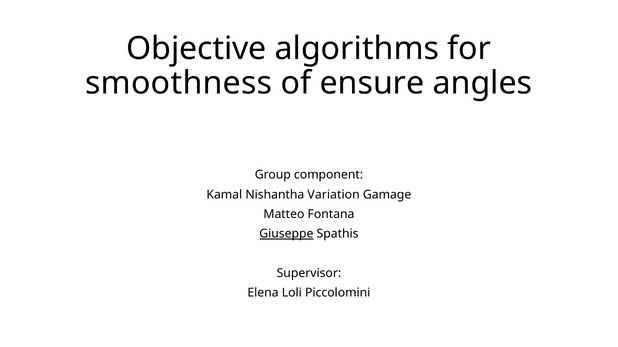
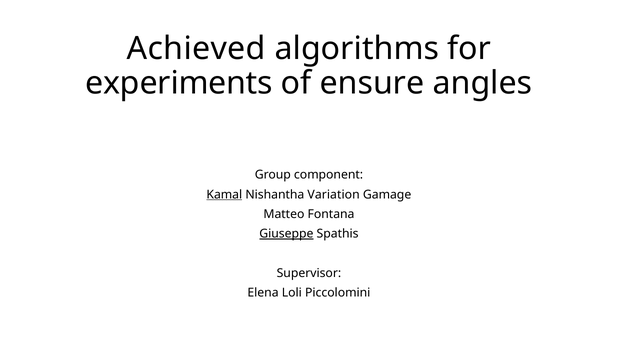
Objective: Objective -> Achieved
smoothness: smoothness -> experiments
Kamal underline: none -> present
